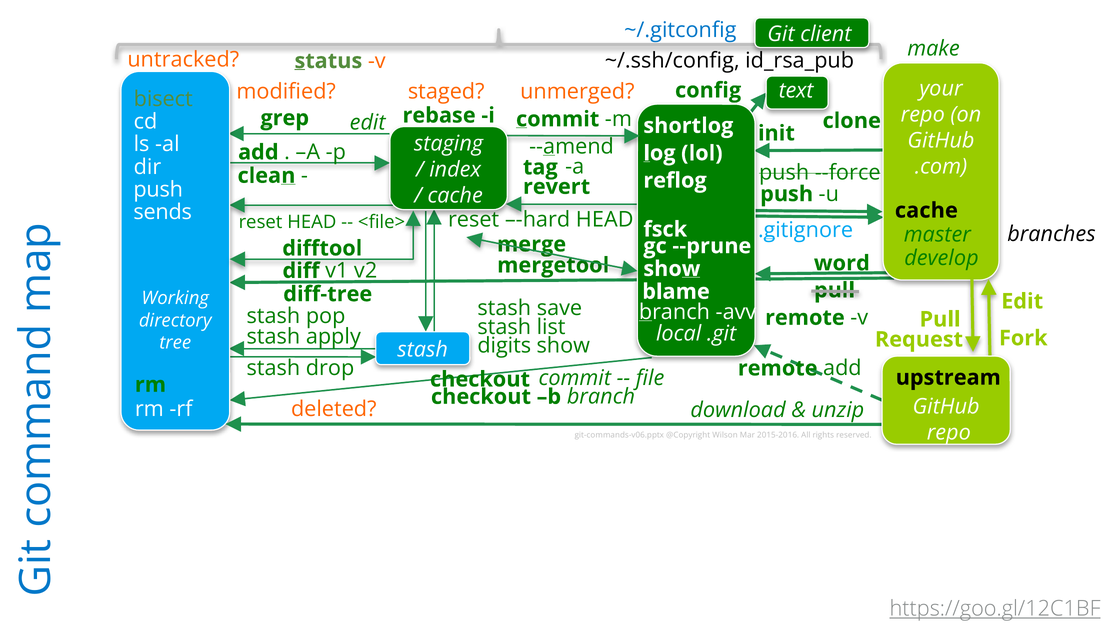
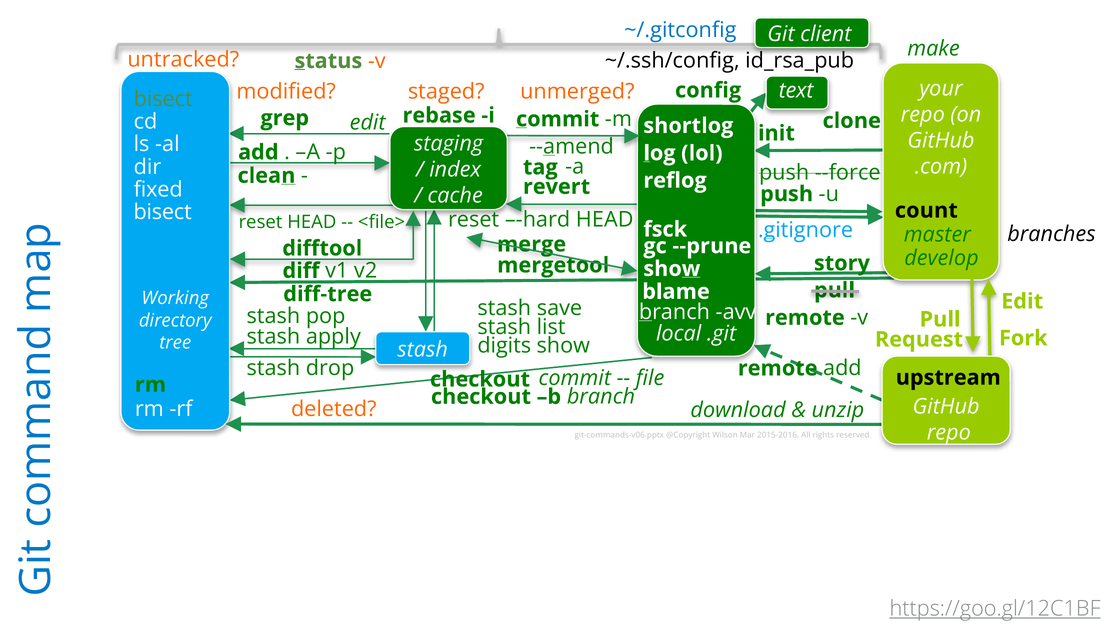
push at (158, 190): push -> fixed
cache at (926, 211): cache -> count
sends at (163, 213): sends -> bisect
word: word -> story
